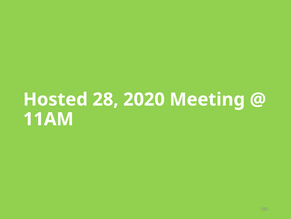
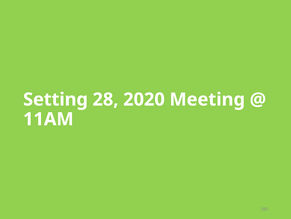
Hosted: Hosted -> Setting
